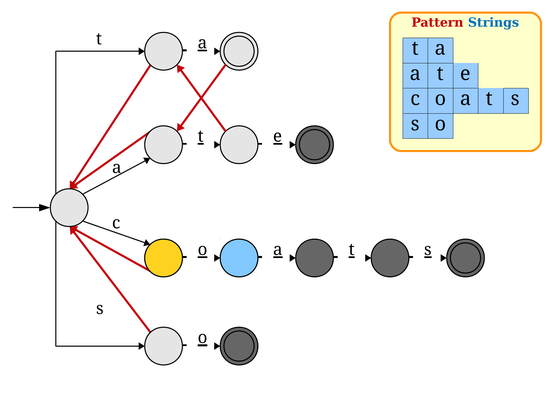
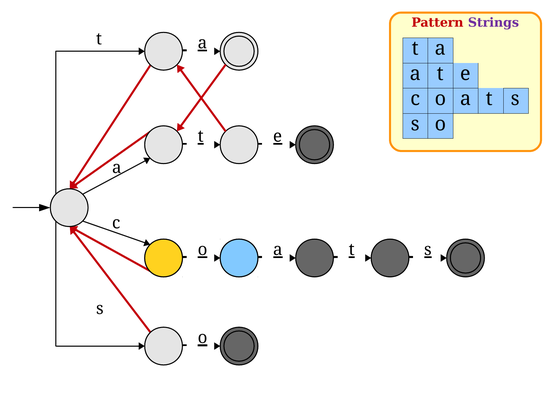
Strings colour: blue -> purple
